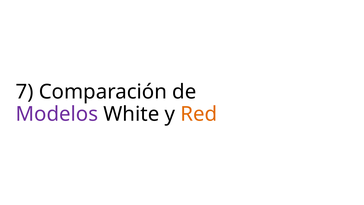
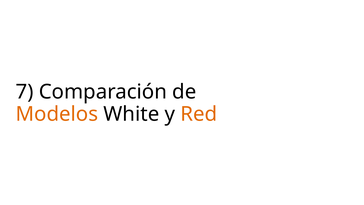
Modelos colour: purple -> orange
